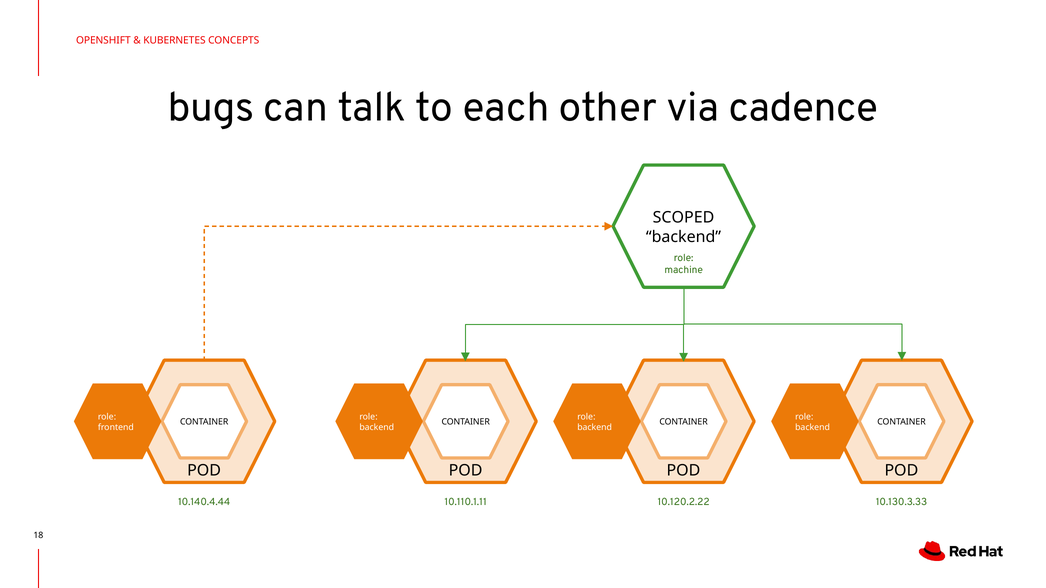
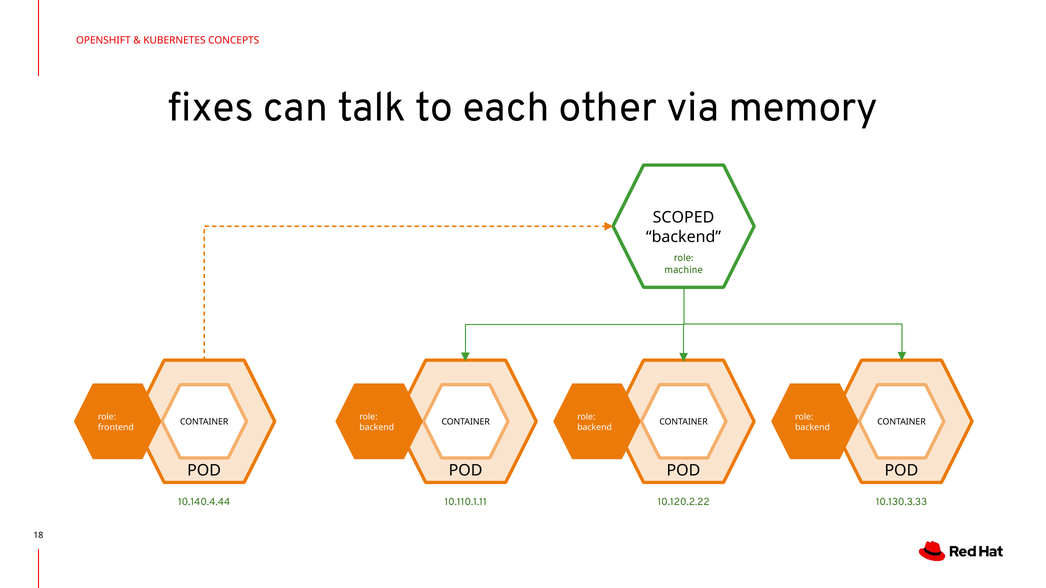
bugs: bugs -> fixes
cadence: cadence -> memory
